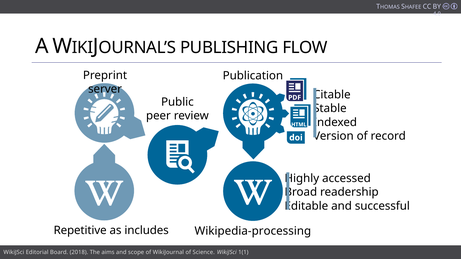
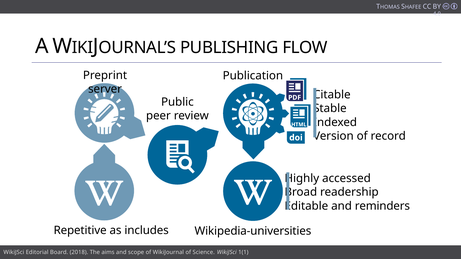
successful: successful -> reminders
Wikipedia-processing: Wikipedia-processing -> Wikipedia-universities
